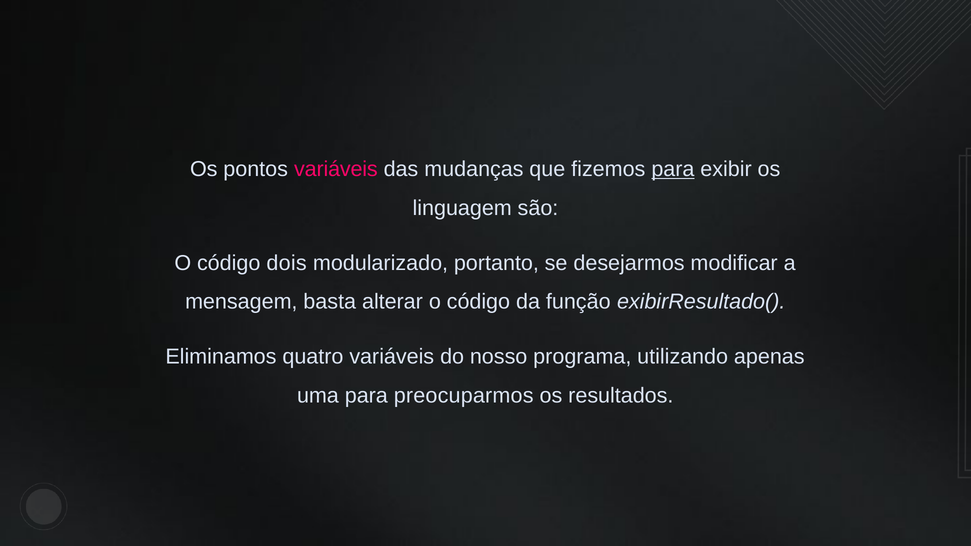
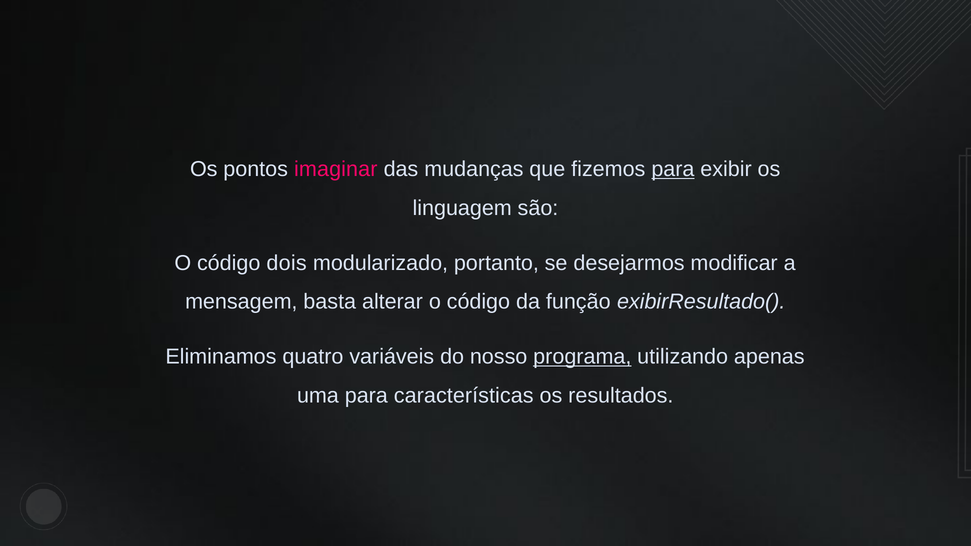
pontos variáveis: variáveis -> imaginar
programa underline: none -> present
preocuparmos: preocuparmos -> características
